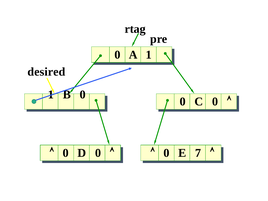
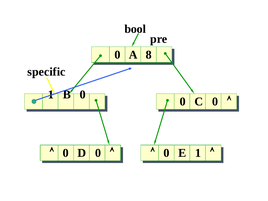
rtag: rtag -> bool
A 1: 1 -> 8
desired: desired -> specific
E 7: 7 -> 1
